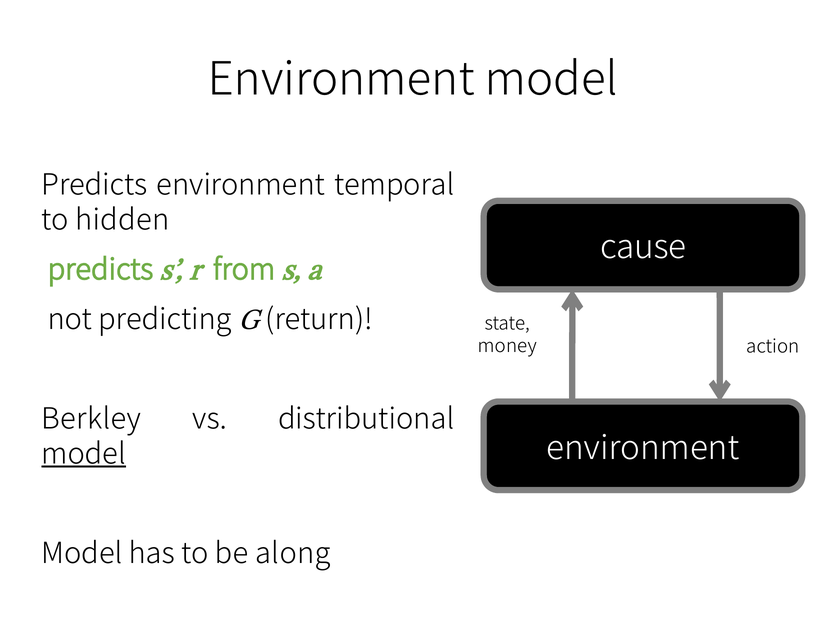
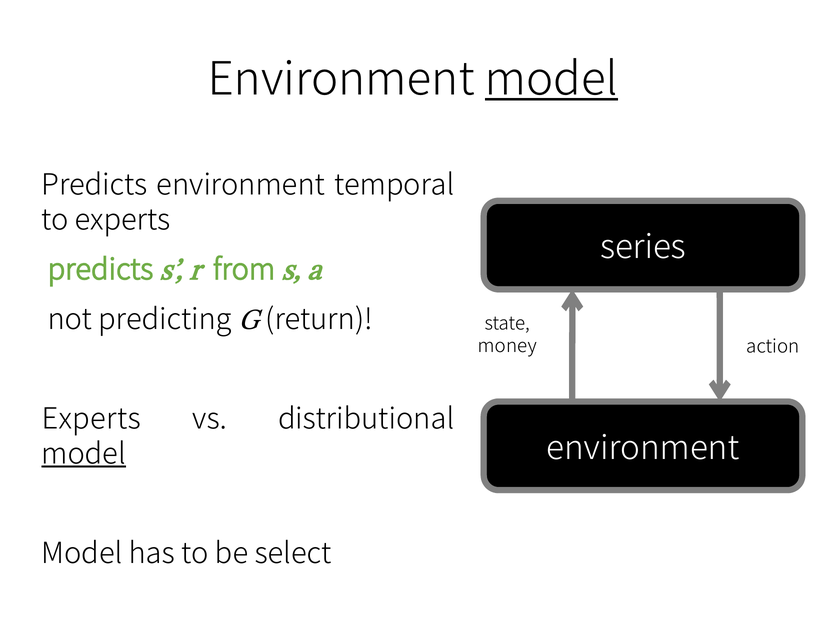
model at (551, 80) underline: none -> present
to hidden: hidden -> experts
cause: cause -> series
Berkley at (91, 419): Berkley -> Experts
along: along -> select
